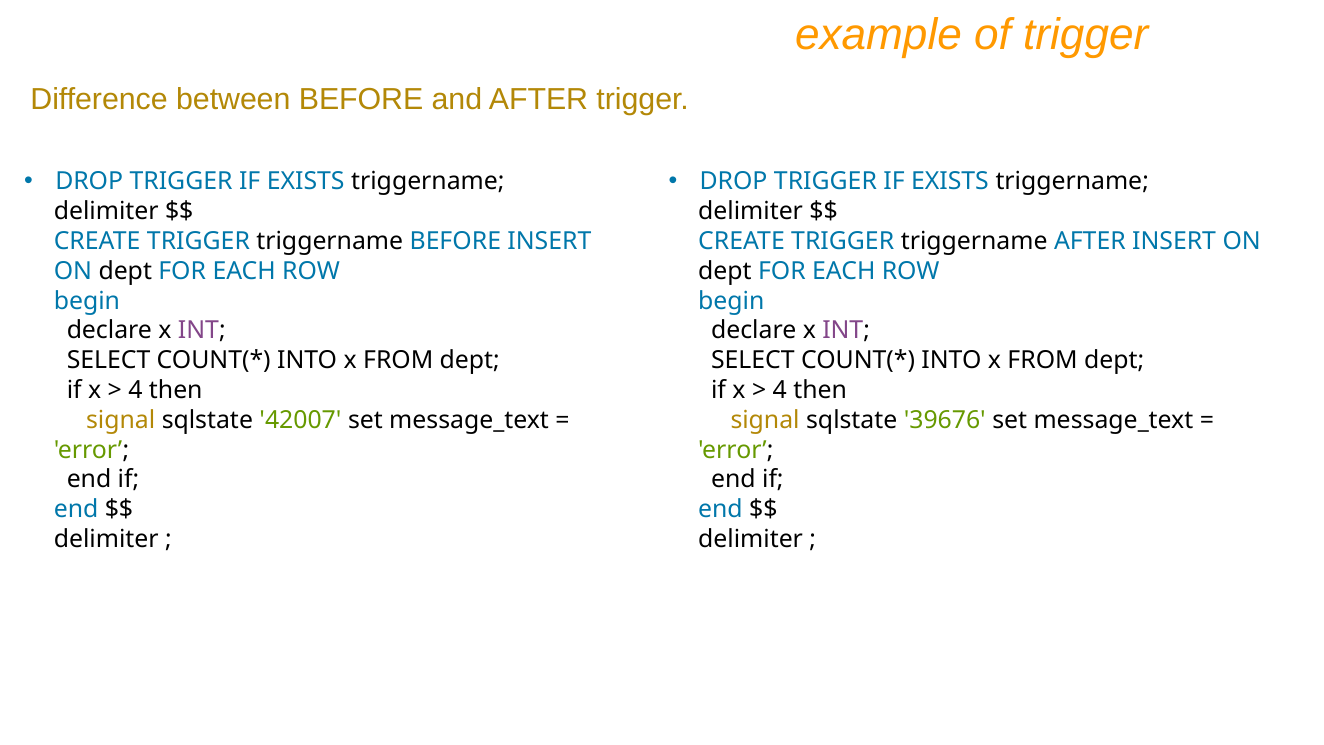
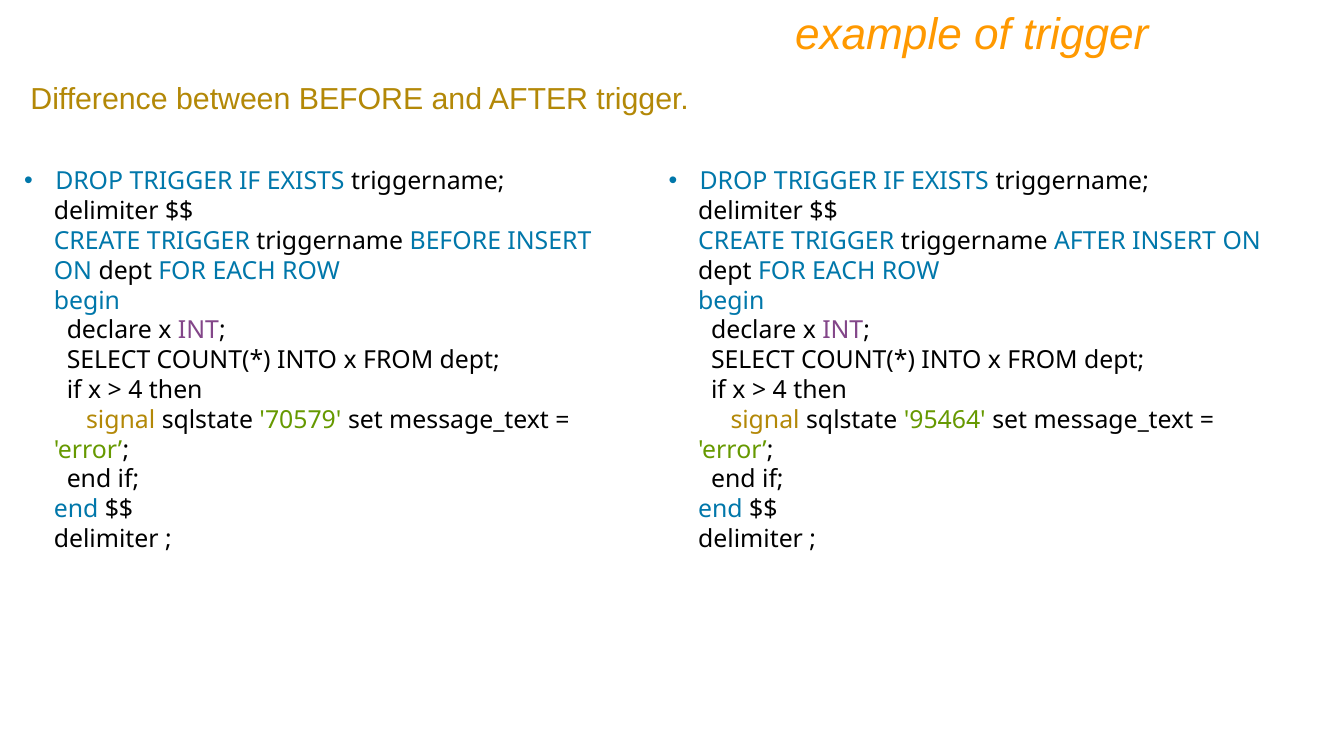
42007: 42007 -> 70579
39676: 39676 -> 95464
